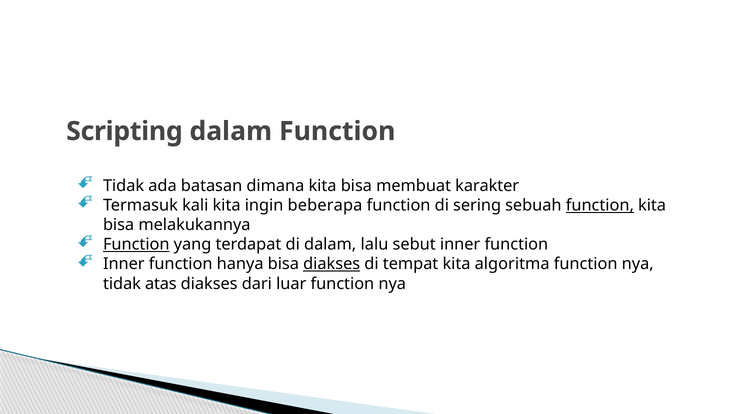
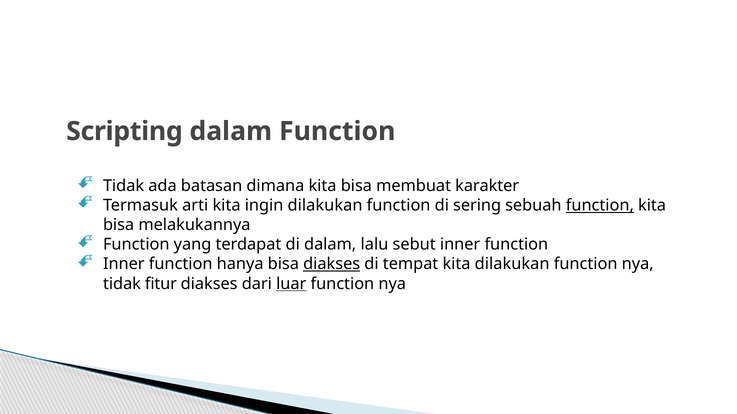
kali: kali -> arti
ingin beberapa: beberapa -> dilakukan
Function at (136, 245) underline: present -> none
kita algoritma: algoritma -> dilakukan
atas: atas -> fitur
luar underline: none -> present
